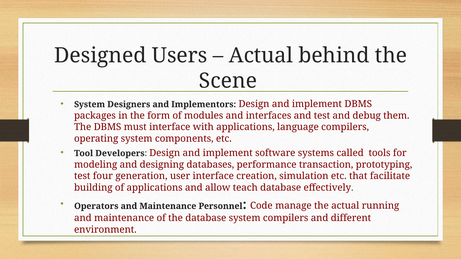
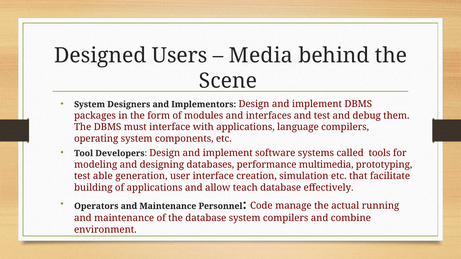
Actual at (261, 56): Actual -> Media
transaction: transaction -> multimedia
four: four -> able
different: different -> combine
